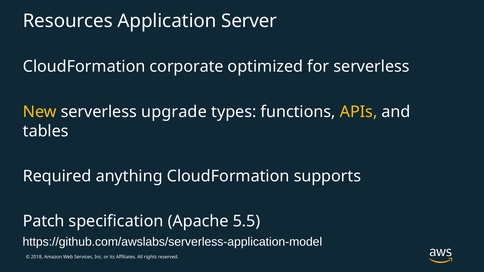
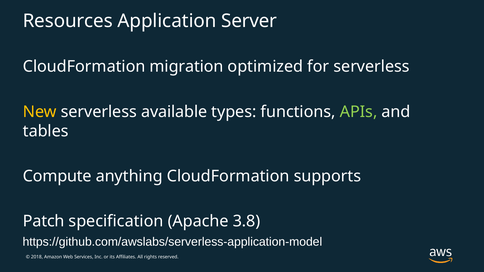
corporate: corporate -> migration
upgrade: upgrade -> available
APIs colour: yellow -> light green
Required: Required -> Compute
5.5: 5.5 -> 3.8
